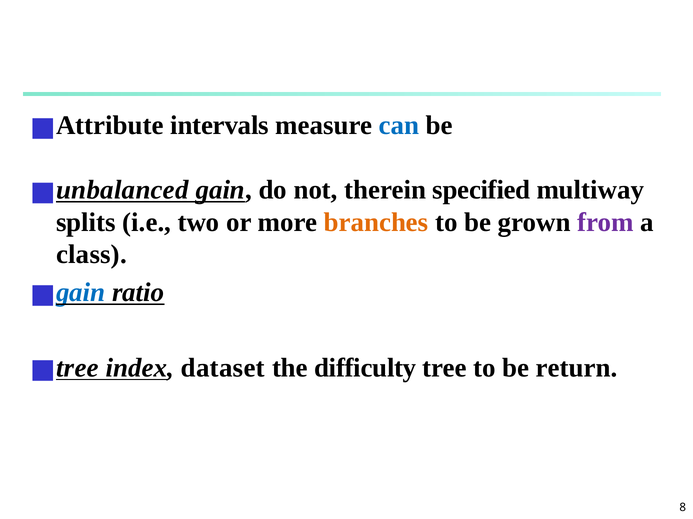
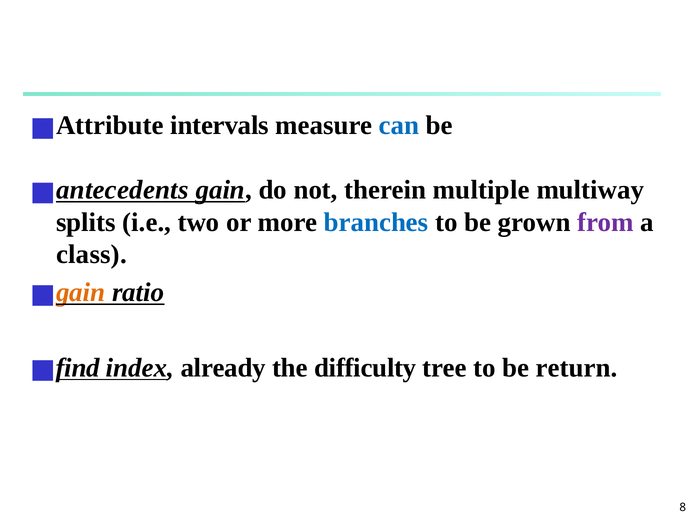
unbalanced: unbalanced -> antecedents
specified: specified -> multiple
branches colour: orange -> blue
gain at (81, 293) colour: blue -> orange
tree at (78, 368): tree -> find
dataset: dataset -> already
